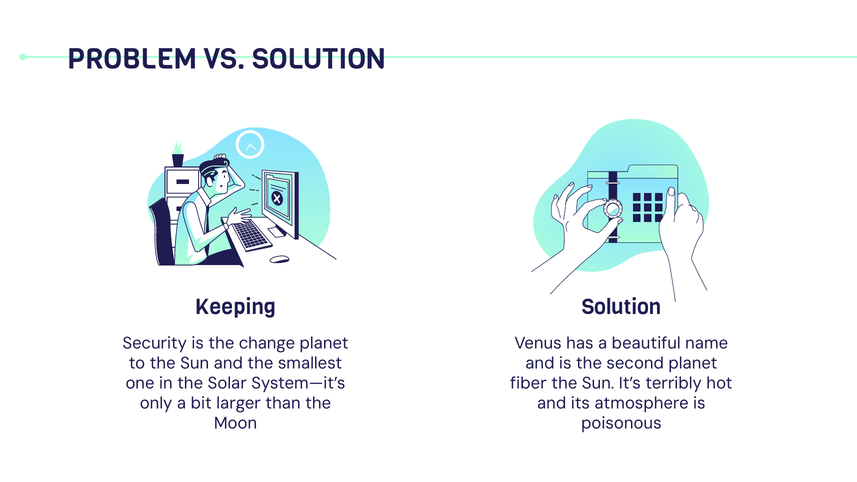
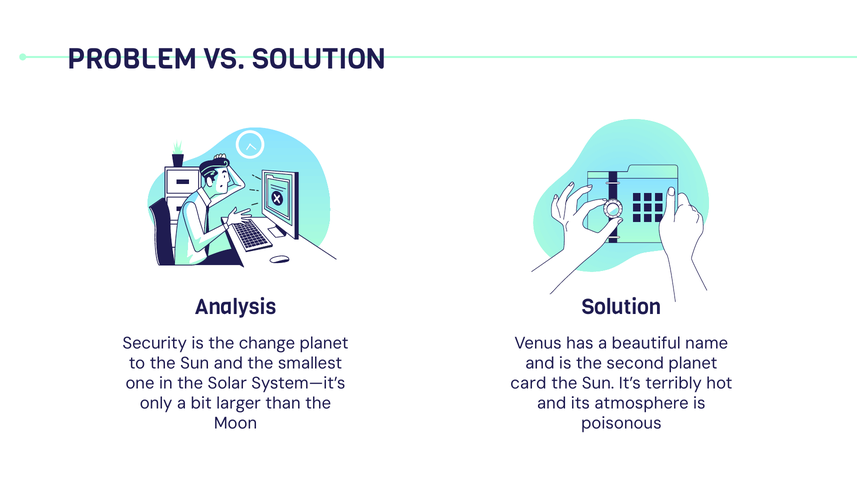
Keeping: Keeping -> Analysis
fiber: fiber -> card
